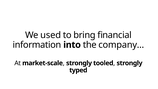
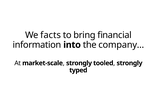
used: used -> facts
